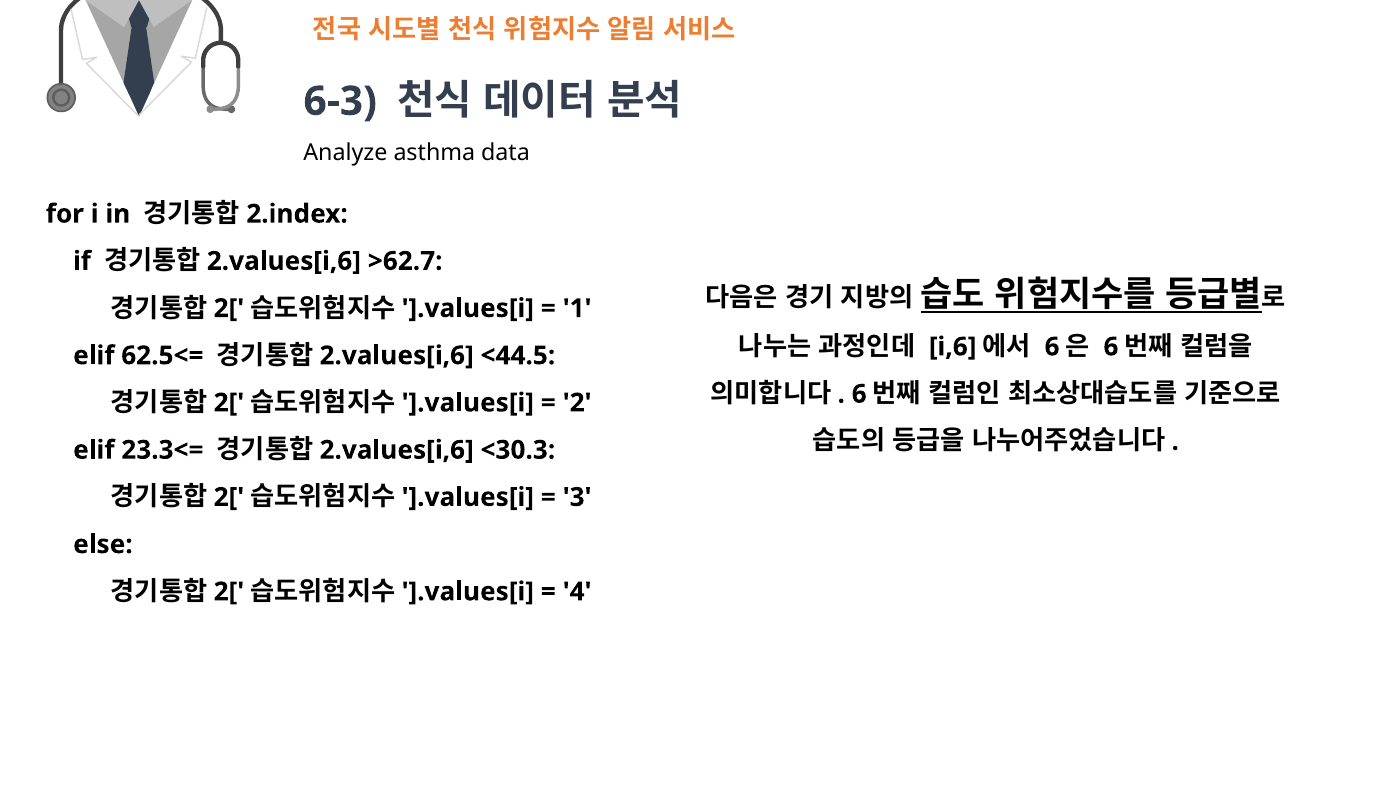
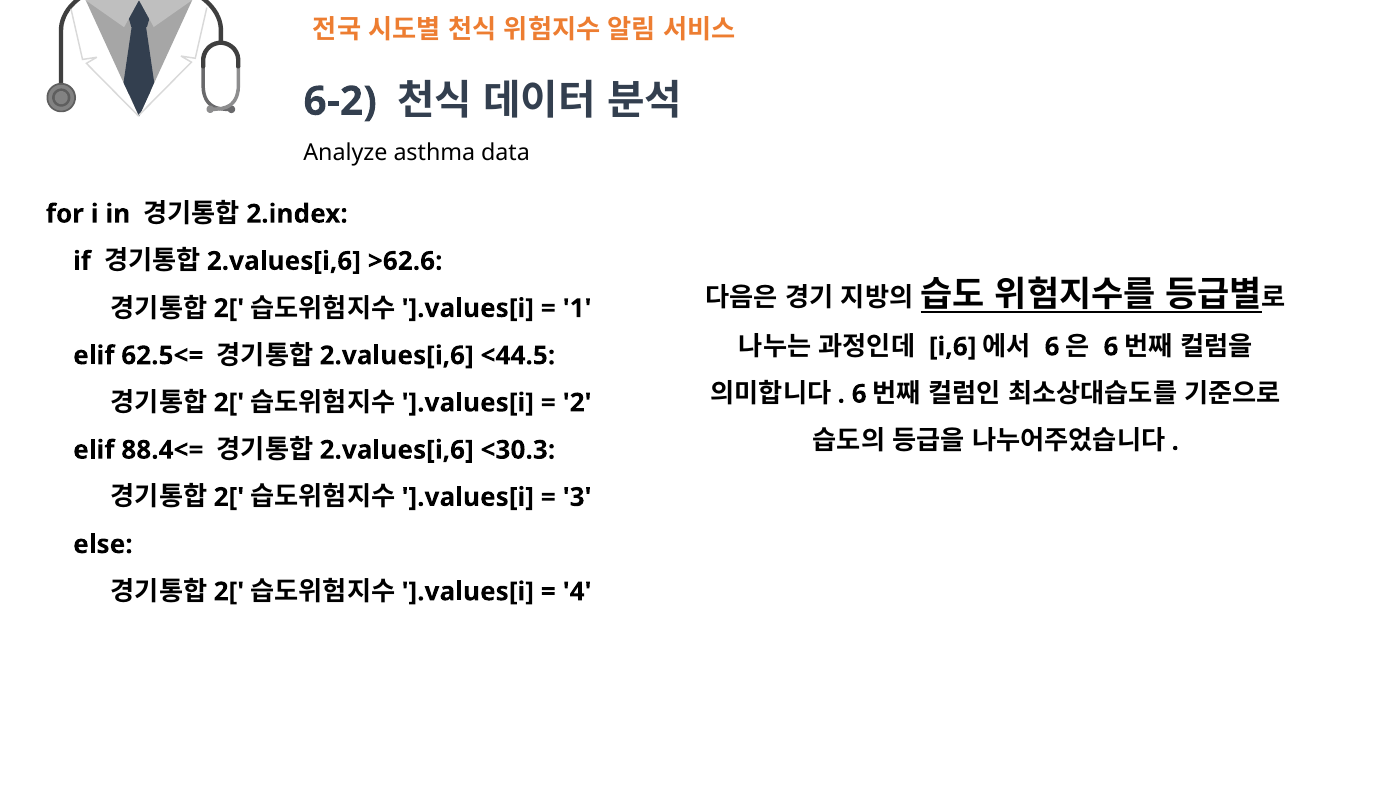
6-3: 6-3 -> 6-2
>62.7: >62.7 -> >62.6
23.3<=: 23.3<= -> 88.4<=
